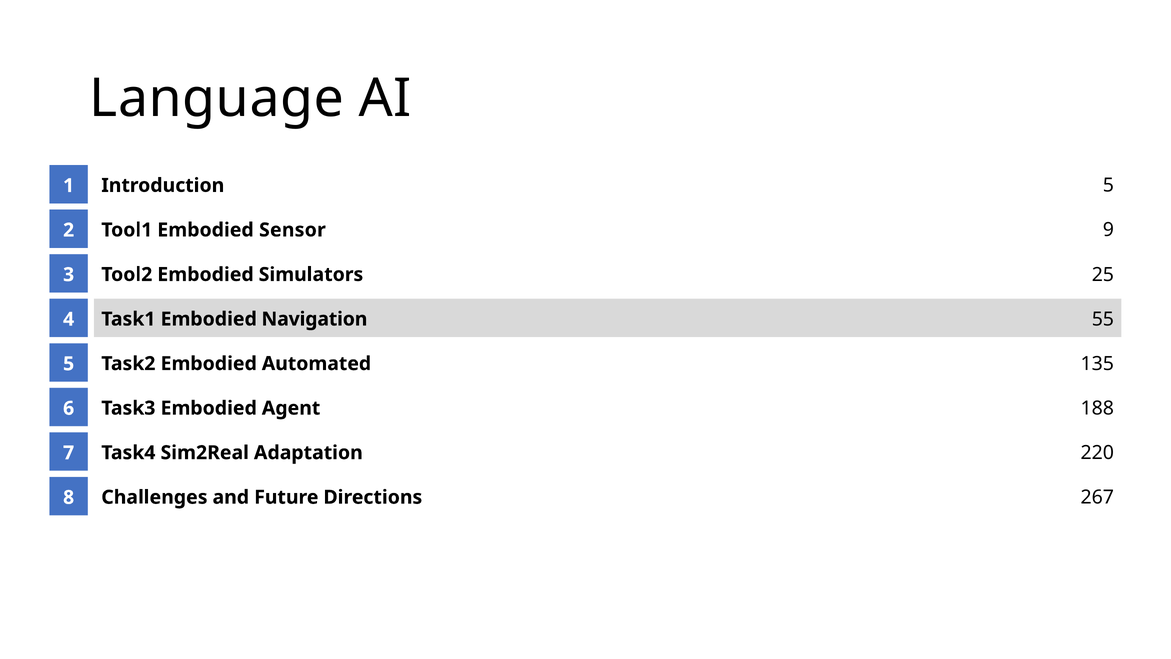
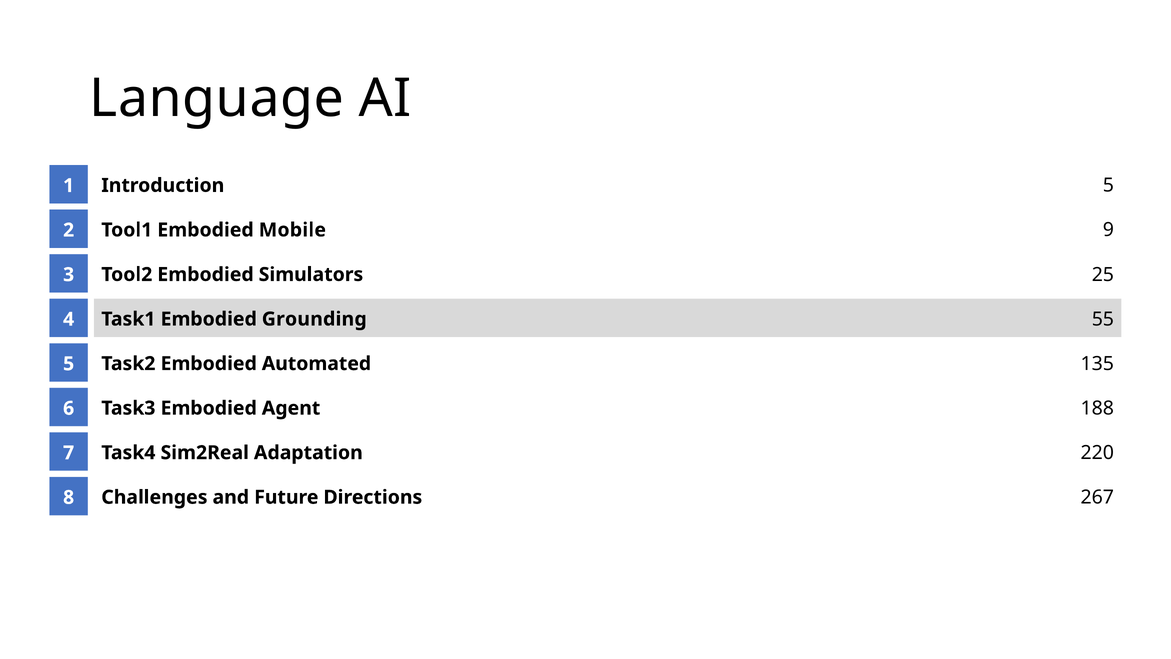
Sensor: Sensor -> Mobile
Navigation: Navigation -> Grounding
